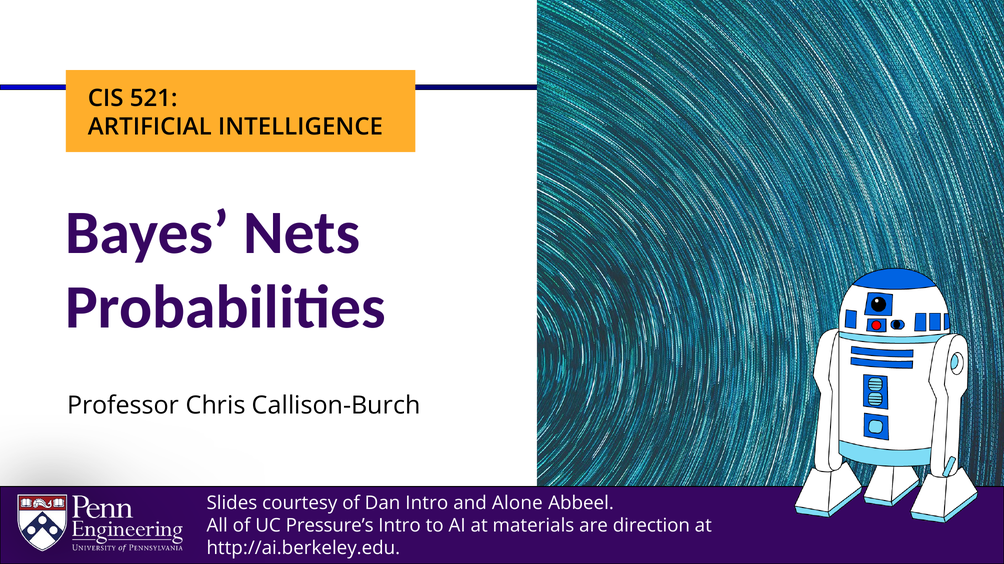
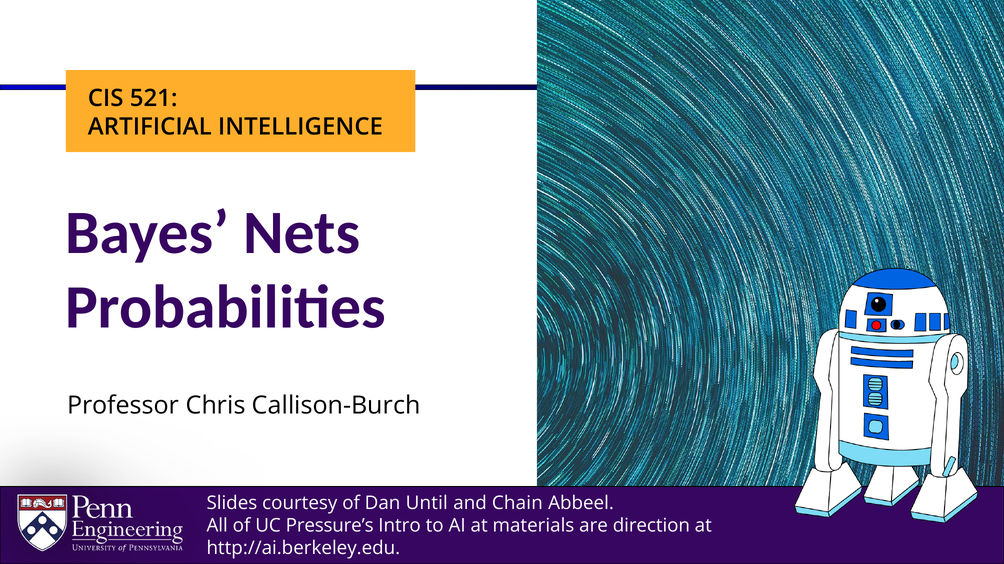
Dan Intro: Intro -> Until
Alone: Alone -> Chain
